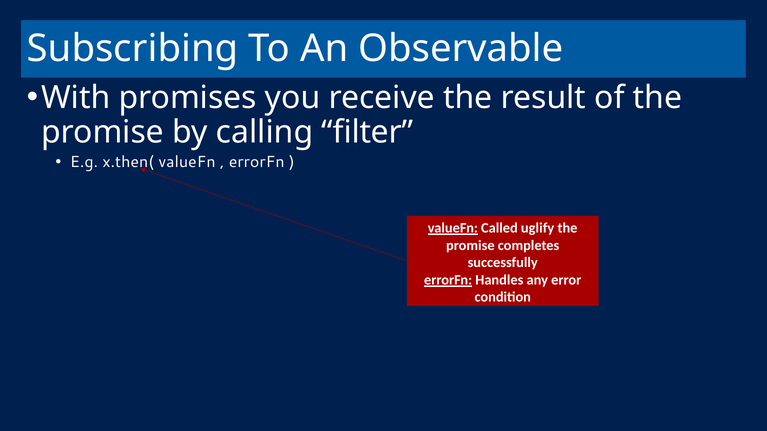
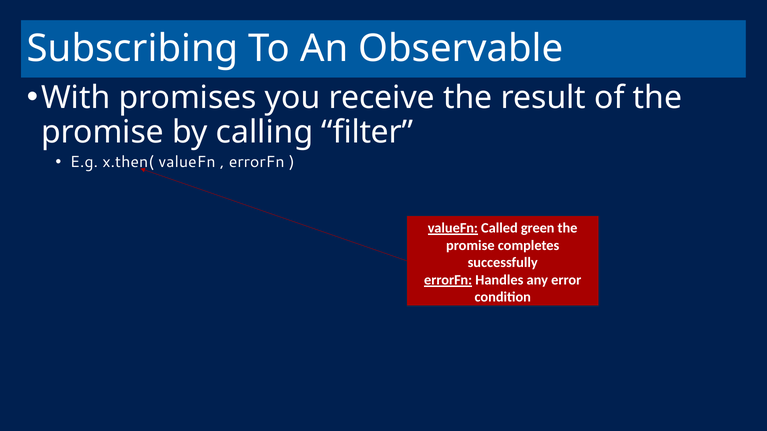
uglify: uglify -> green
